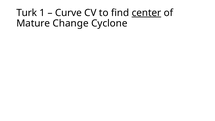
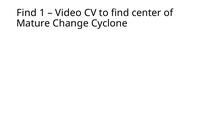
Turk at (27, 13): Turk -> Find
Curve: Curve -> Video
center underline: present -> none
